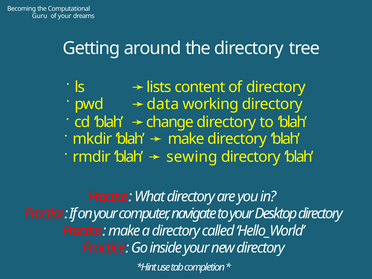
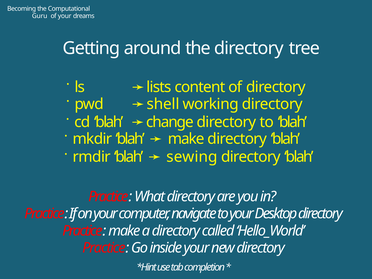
data: data -> shell
